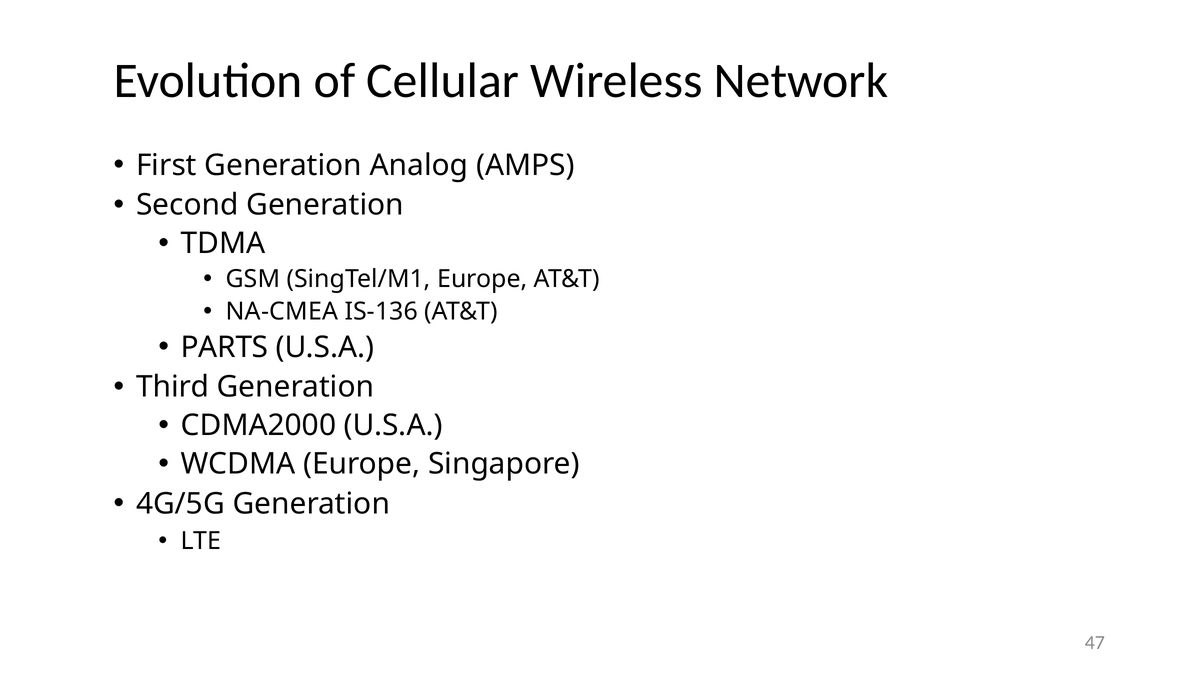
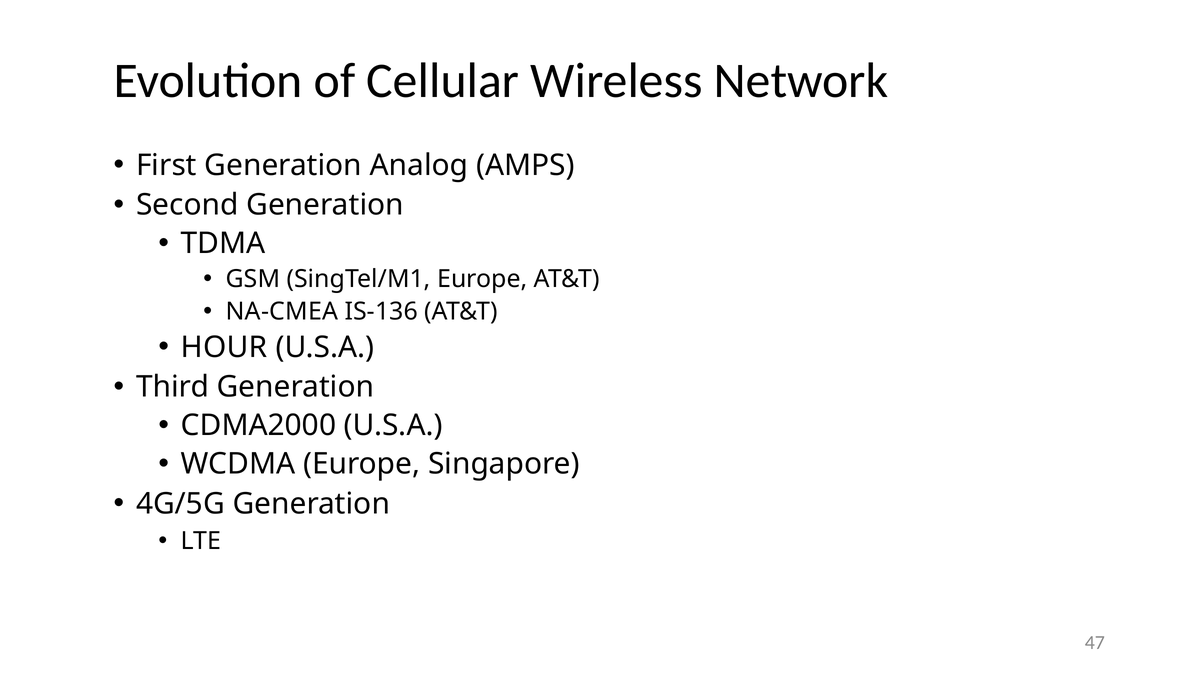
PARTS: PARTS -> HOUR
